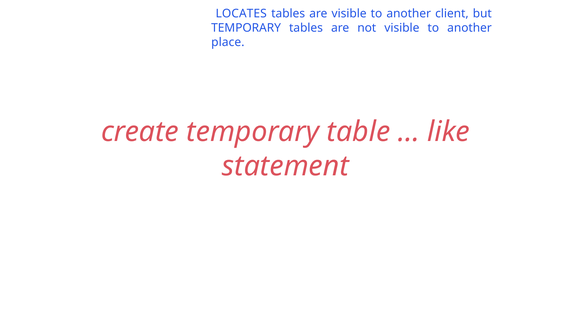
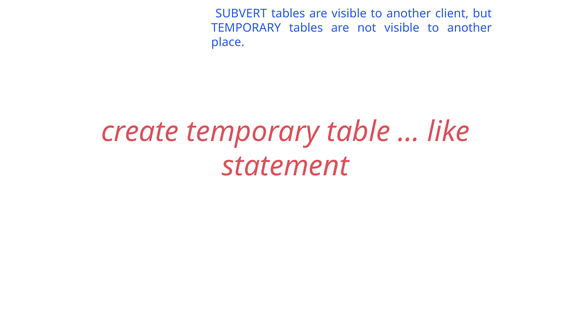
LOCATES: LOCATES -> SUBVERT
